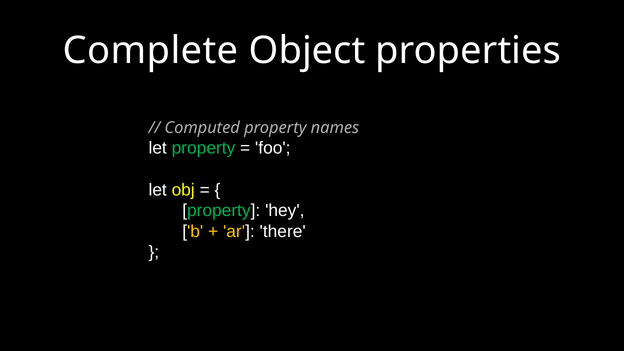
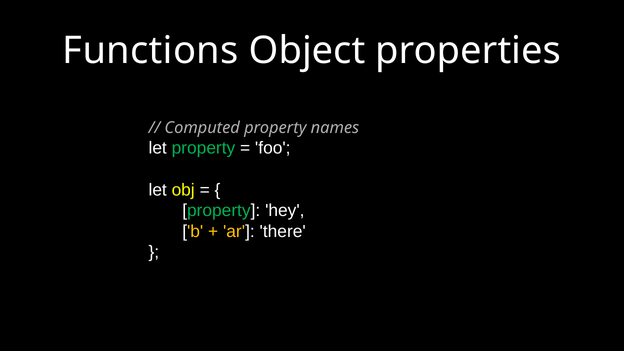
Complete: Complete -> Functions
